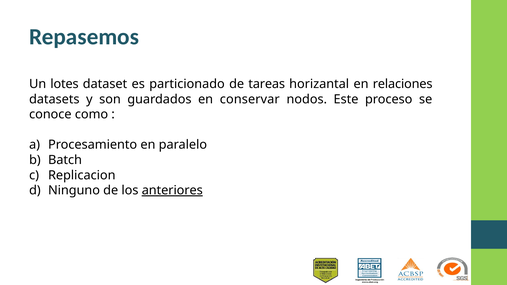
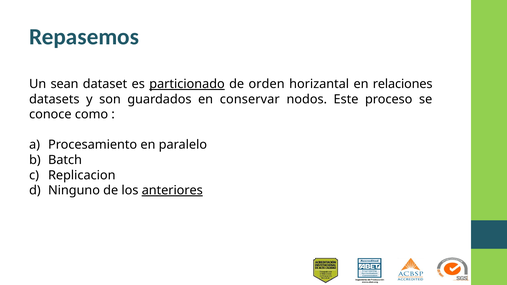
lotes: lotes -> sean
particionado underline: none -> present
tareas: tareas -> orden
